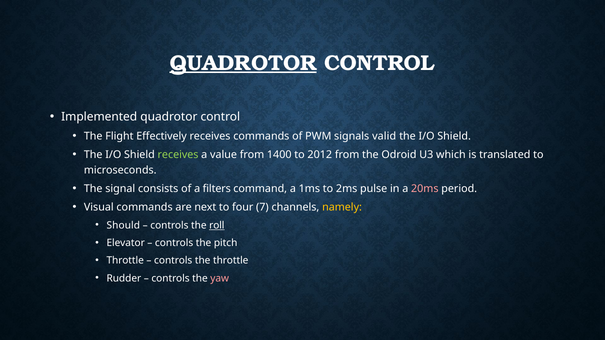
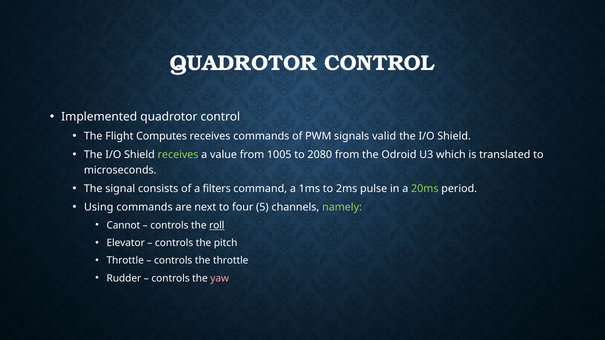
QUADROTOR at (243, 63) underline: present -> none
Effectively: Effectively -> Computes
1400: 1400 -> 1005
2012: 2012 -> 2080
20ms colour: pink -> light green
Visual: Visual -> Using
7: 7 -> 5
namely colour: yellow -> light green
Should: Should -> Cannot
